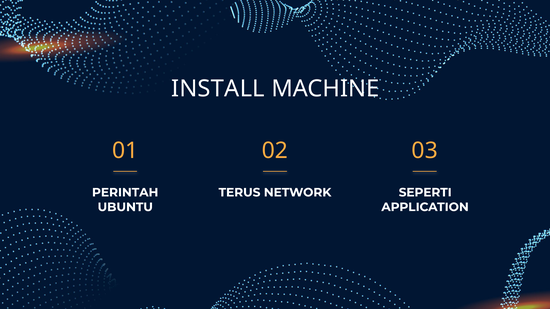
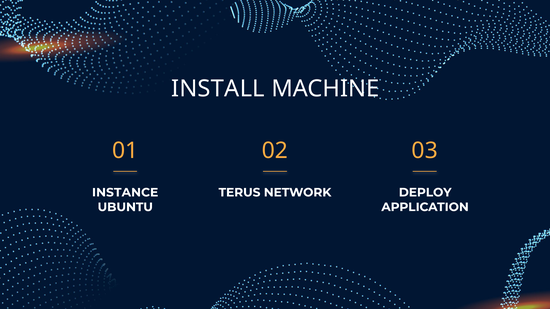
PERINTAH: PERINTAH -> INSTANCE
SEPERTI: SEPERTI -> DEPLOY
